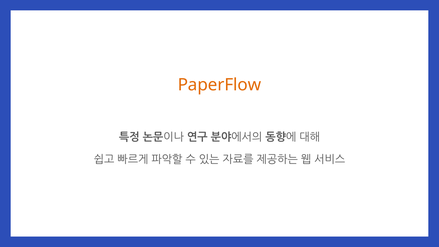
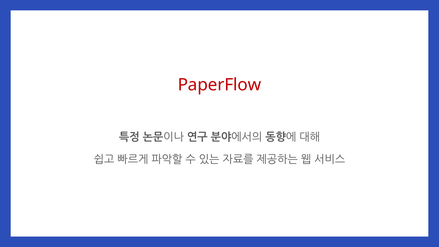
PaperFlow colour: orange -> red
